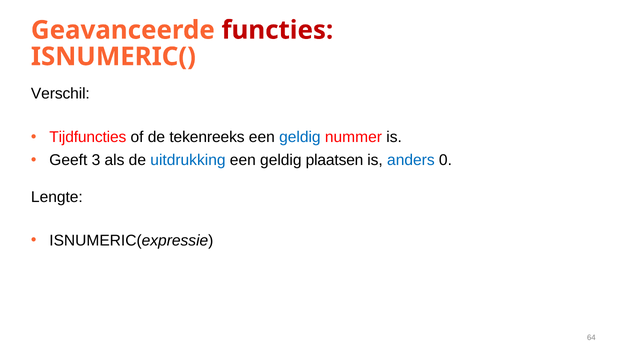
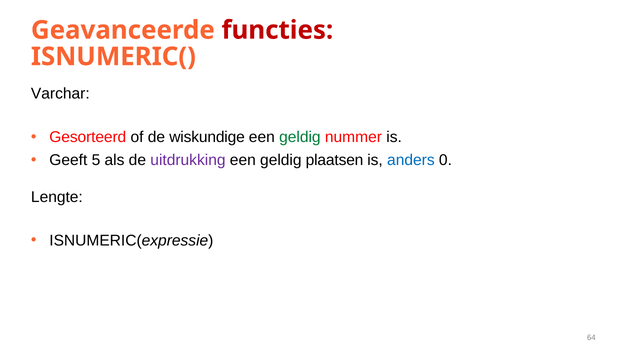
Verschil: Verschil -> Varchar
Tijdfuncties: Tijdfuncties -> Gesorteerd
tekenreeks: tekenreeks -> wiskundige
geldig at (300, 137) colour: blue -> green
3: 3 -> 5
uitdrukking colour: blue -> purple
